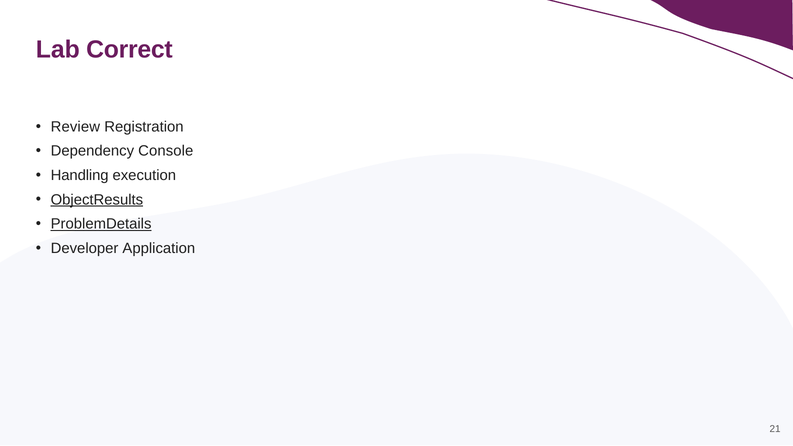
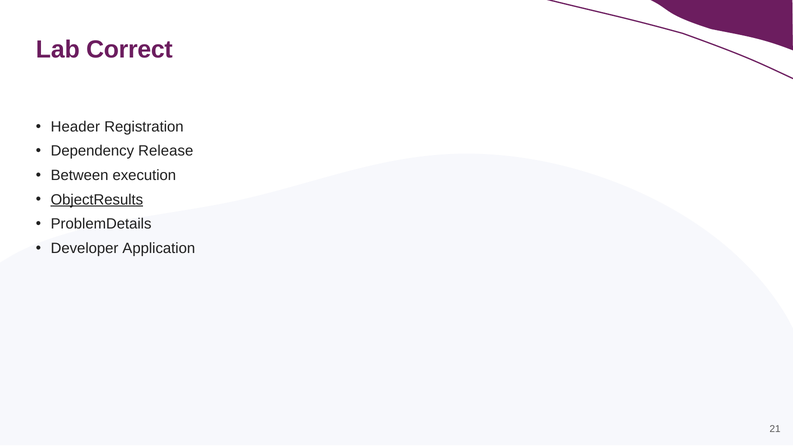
Review: Review -> Header
Console: Console -> Release
Handling: Handling -> Between
ProblemDetails underline: present -> none
